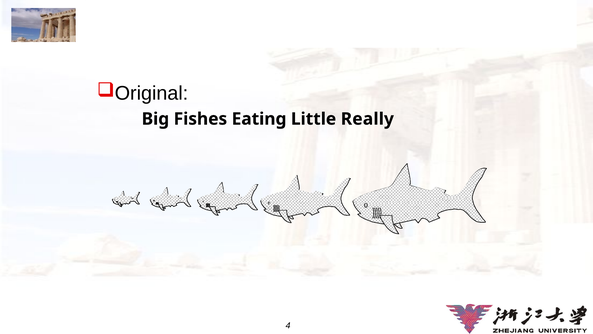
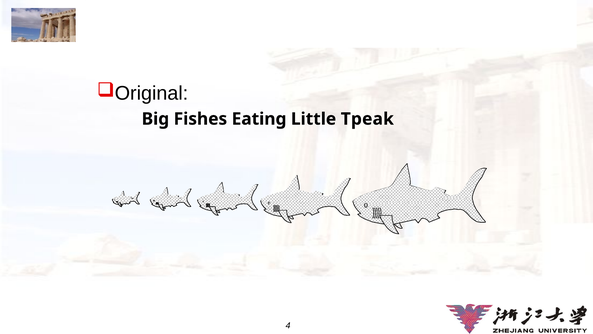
Really: Really -> Tpeak
